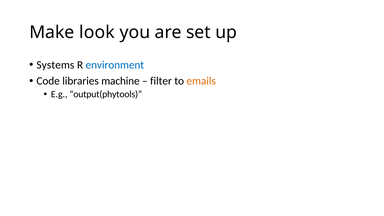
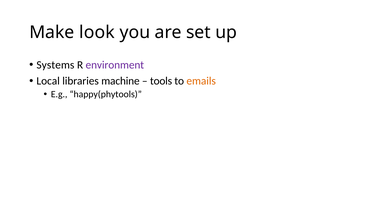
environment colour: blue -> purple
Code: Code -> Local
filter: filter -> tools
output(phytools: output(phytools -> happy(phytools
